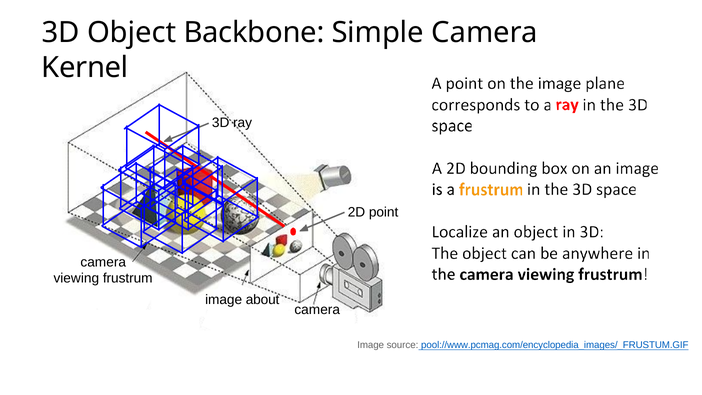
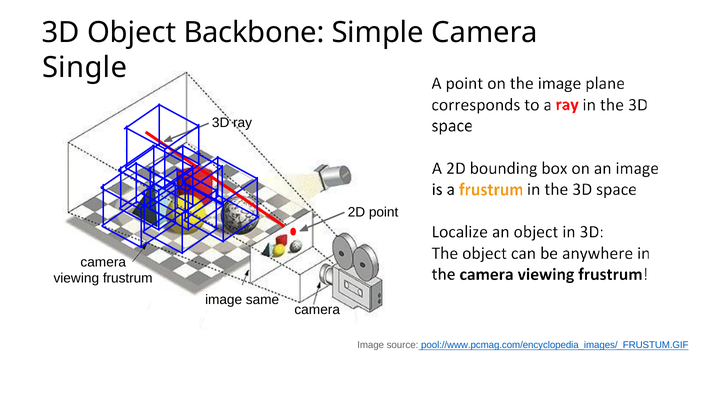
Kernel: Kernel -> Single
about: about -> same
